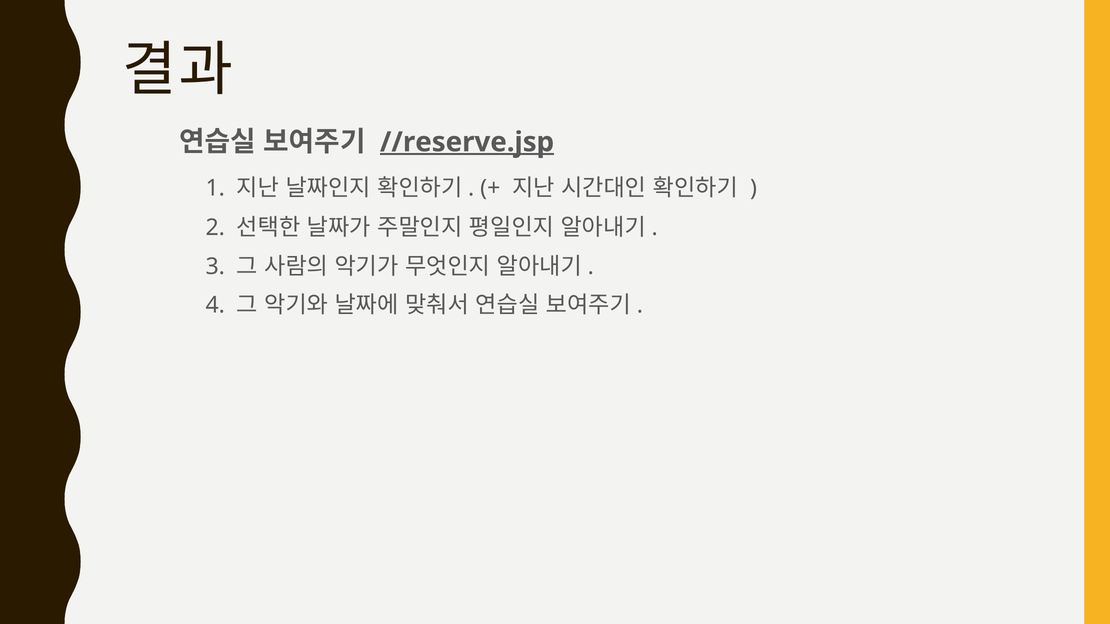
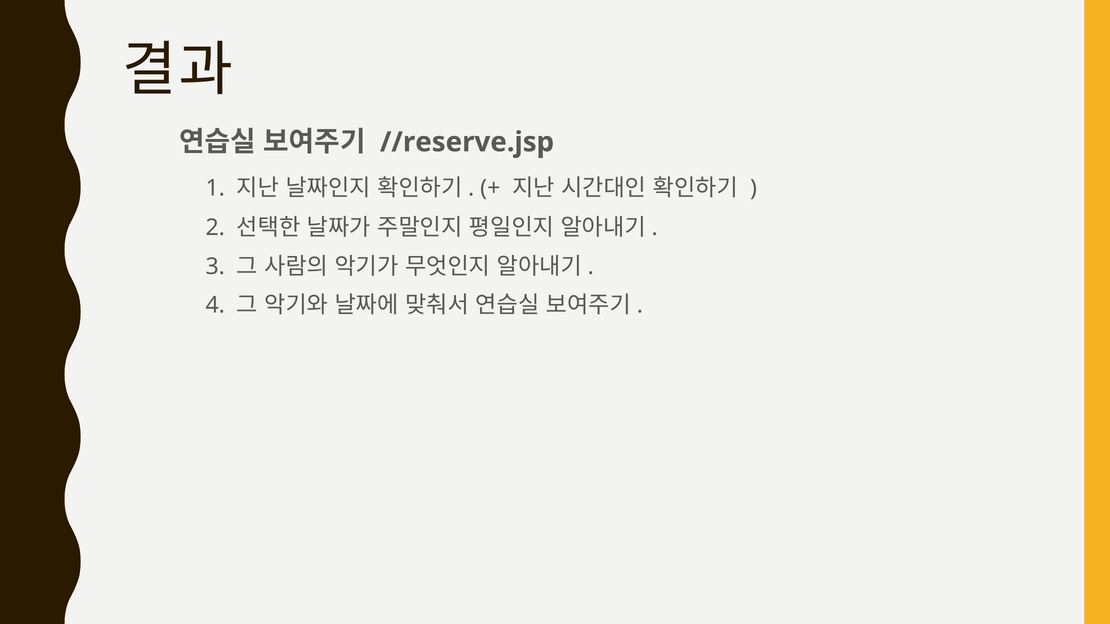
//reserve.jsp underline: present -> none
